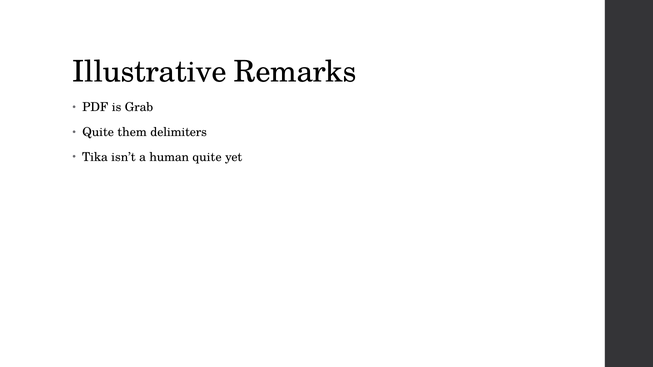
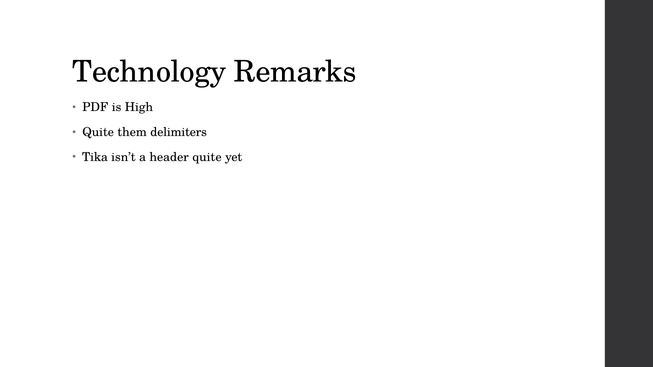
Illustrative: Illustrative -> Technology
Grab: Grab -> High
human: human -> header
